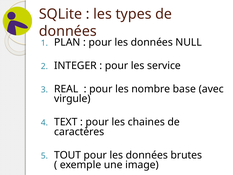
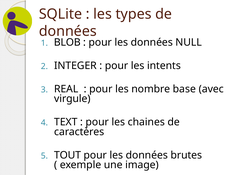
PLAN: PLAN -> BLOB
service: service -> intents
